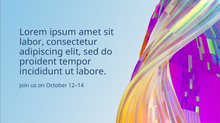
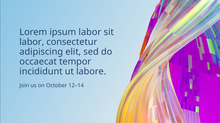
ipsum amet: amet -> labor
proident: proident -> occaecat
